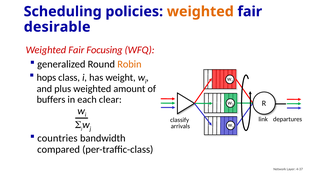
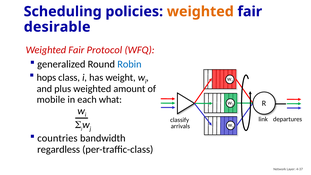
Focusing: Focusing -> Protocol
Robin colour: orange -> blue
buffers: buffers -> mobile
clear: clear -> what
compared: compared -> regardless
